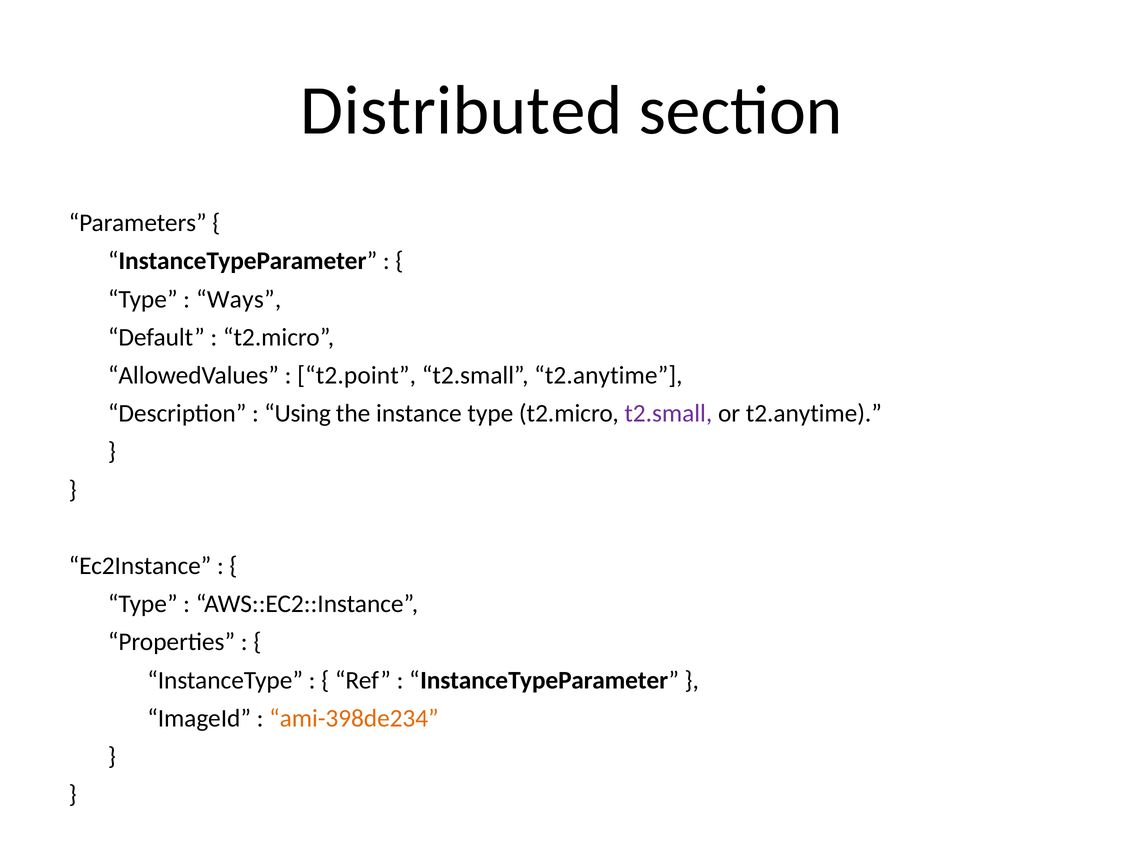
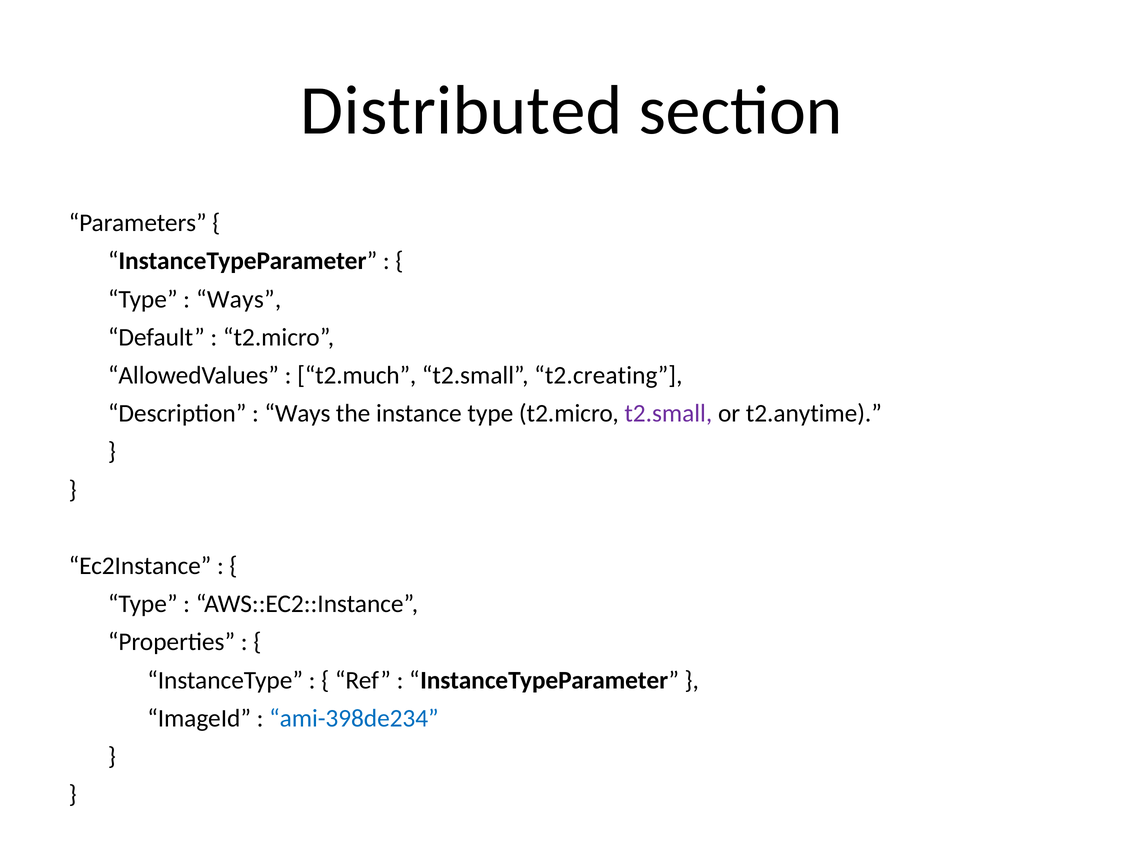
t2.point: t2.point -> t2.much
t2.small t2.anytime: t2.anytime -> t2.creating
Using at (297, 413): Using -> Ways
ami-398de234 colour: orange -> blue
